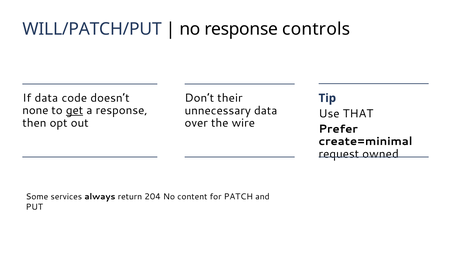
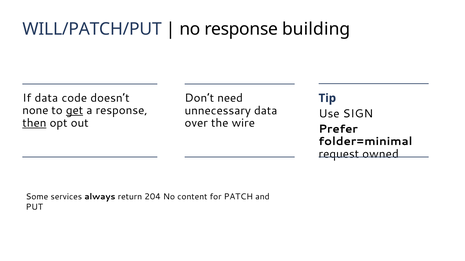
controls: controls -> building
their: their -> need
THAT: THAT -> SIGN
then underline: none -> present
create=minimal: create=minimal -> folder=minimal
